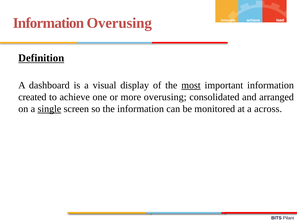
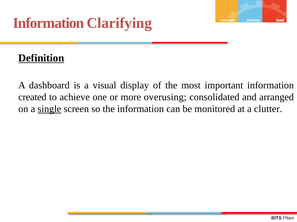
Information Overusing: Overusing -> Clarifying
most underline: present -> none
across: across -> clutter
